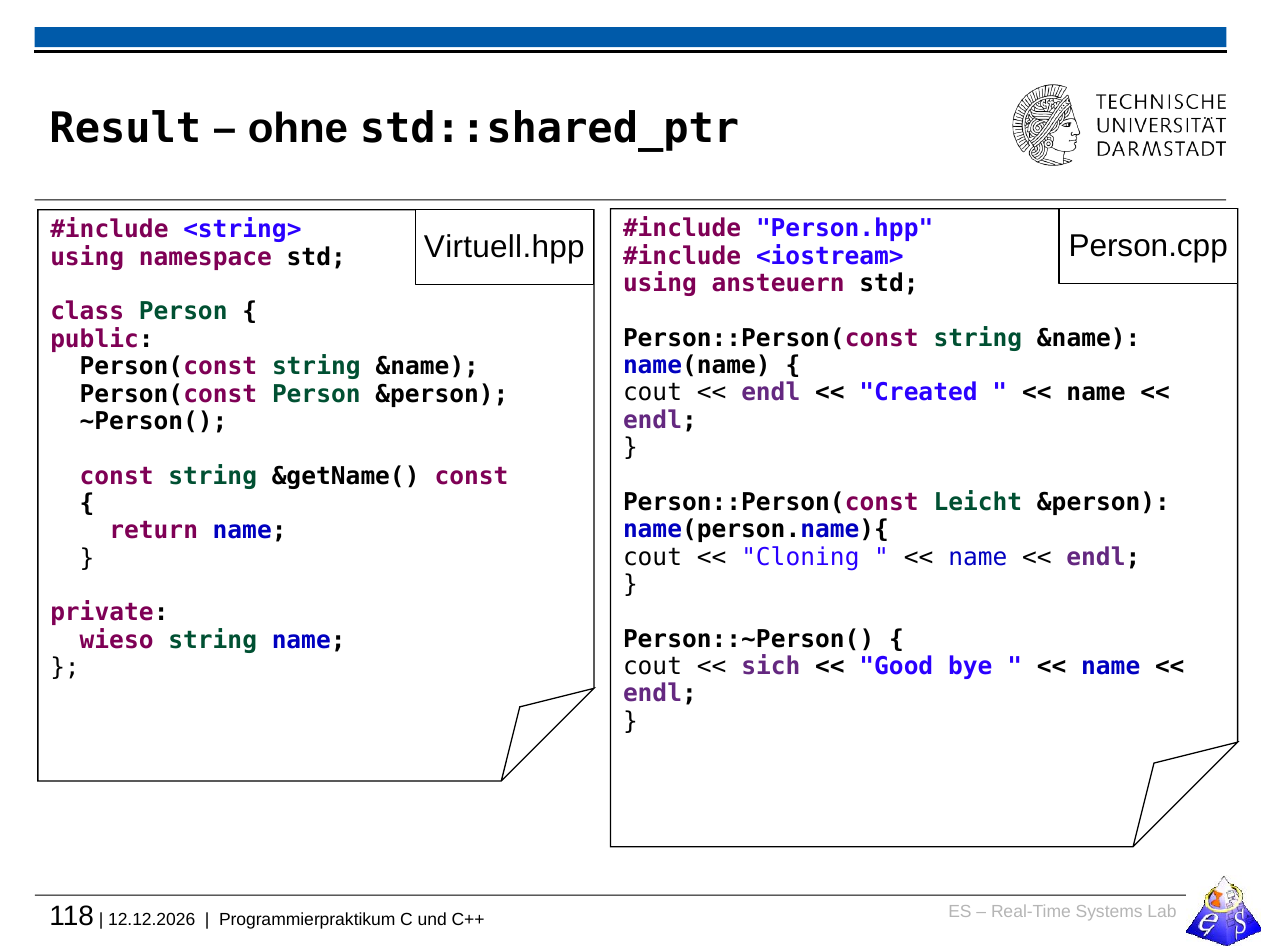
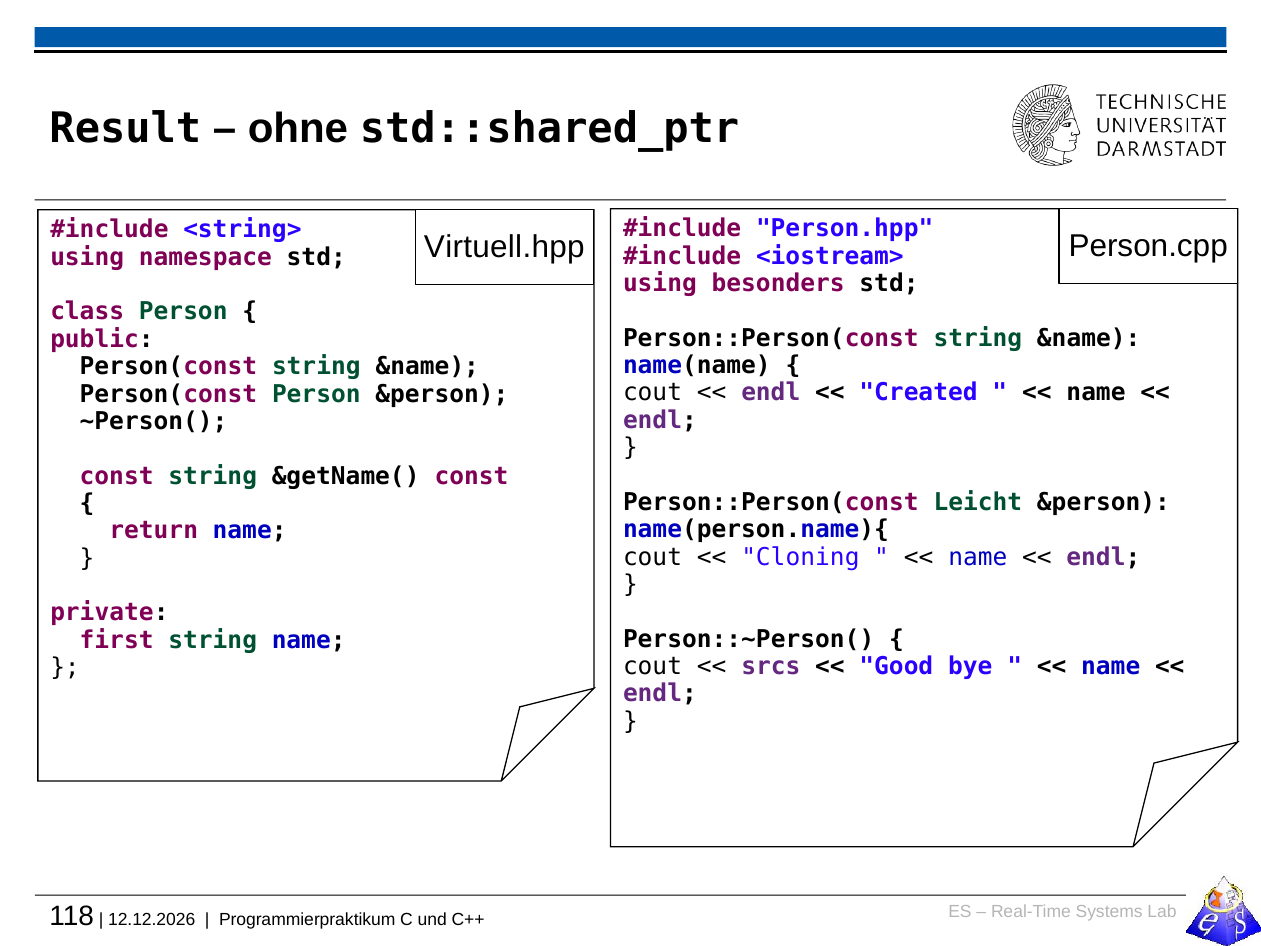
ansteuern: ansteuern -> besonders
wieso: wieso -> first
sich: sich -> srcs
